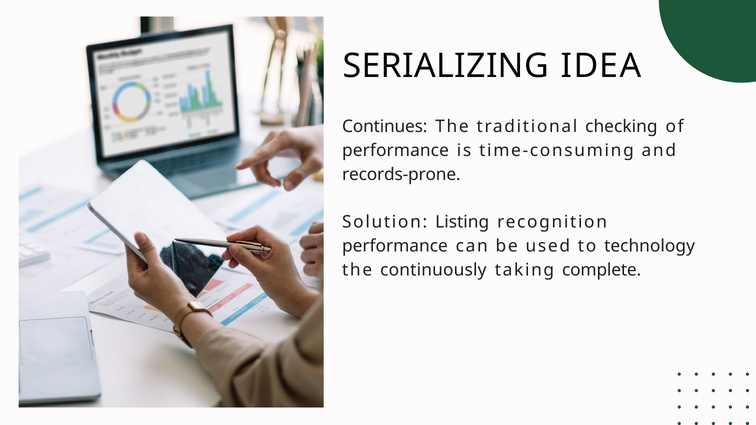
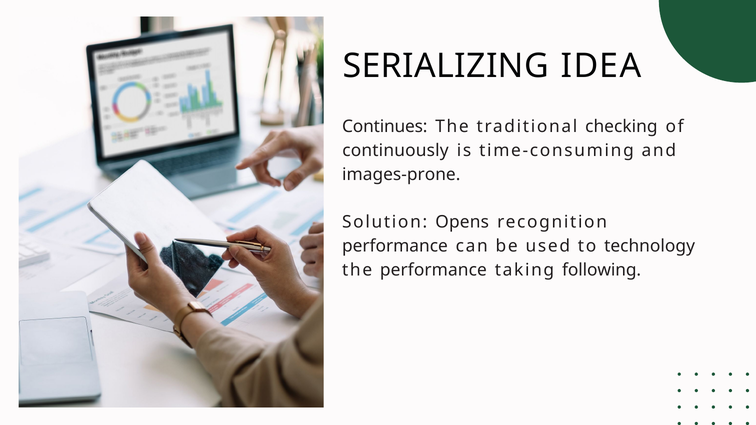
performance at (396, 151): performance -> continuously
records-prone: records-prone -> images-prone
Listing: Listing -> Opens
the continuously: continuously -> performance
complete: complete -> following
